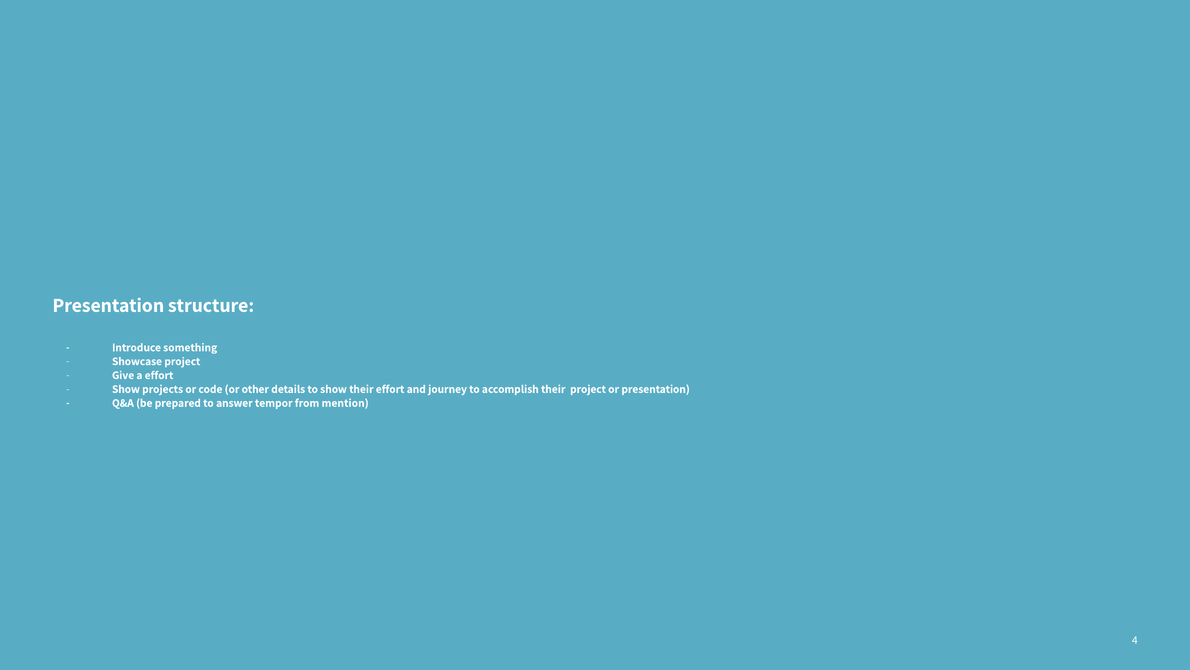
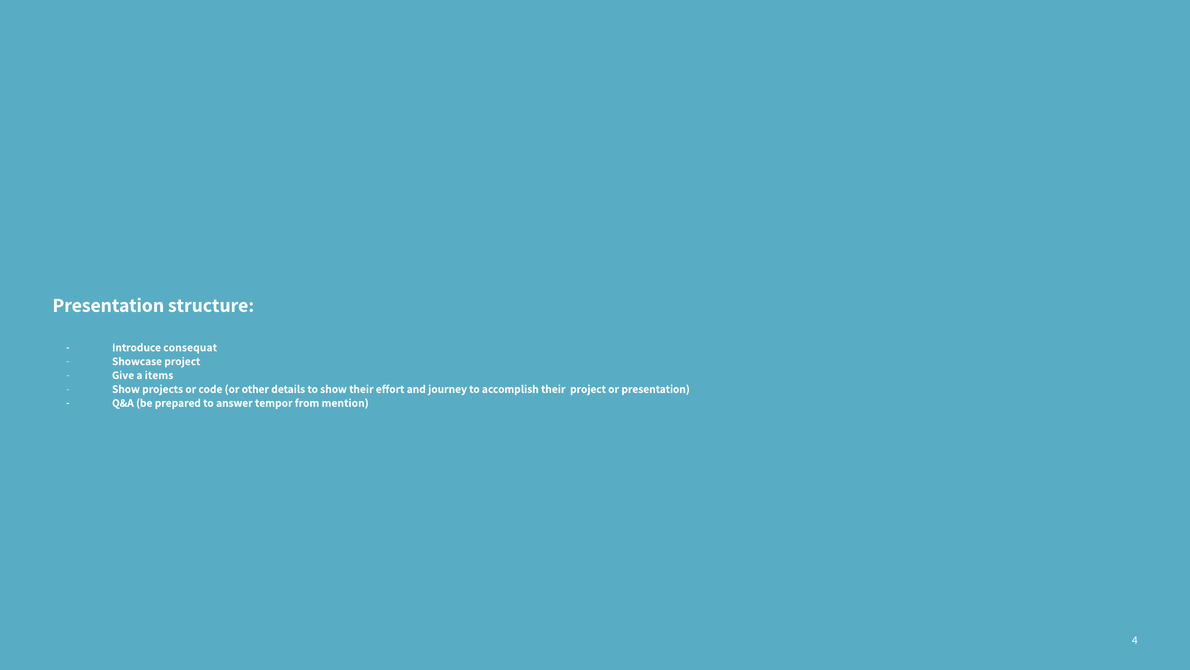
something: something -> consequat
a effort: effort -> items
